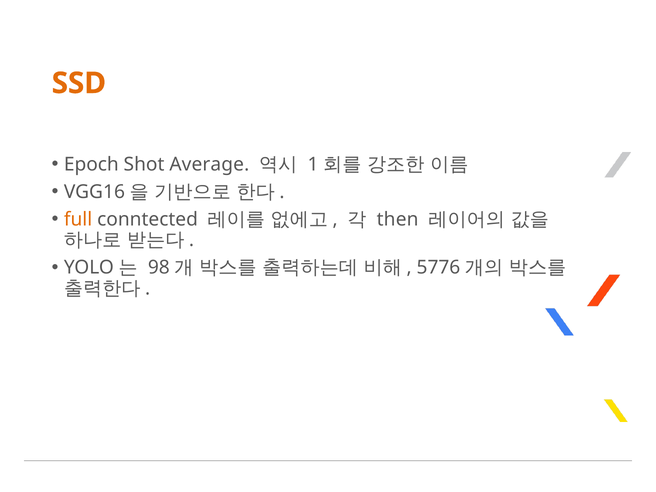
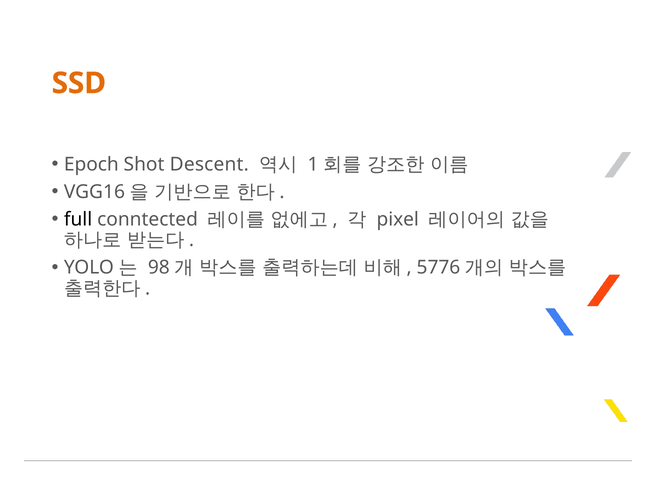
Average: Average -> Descent
full colour: orange -> black
then: then -> pixel
